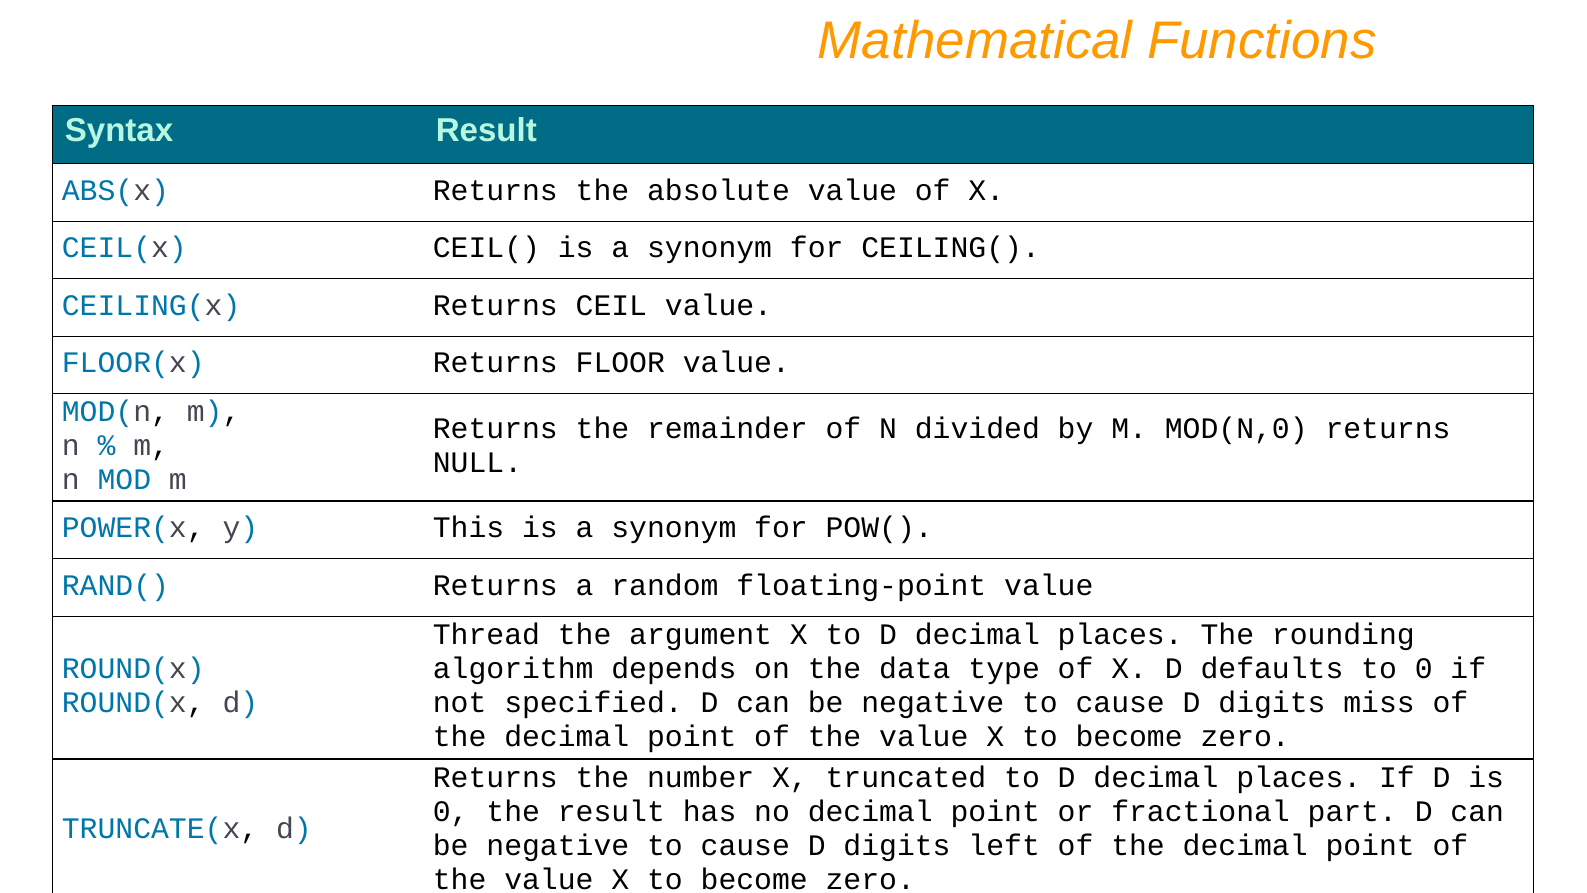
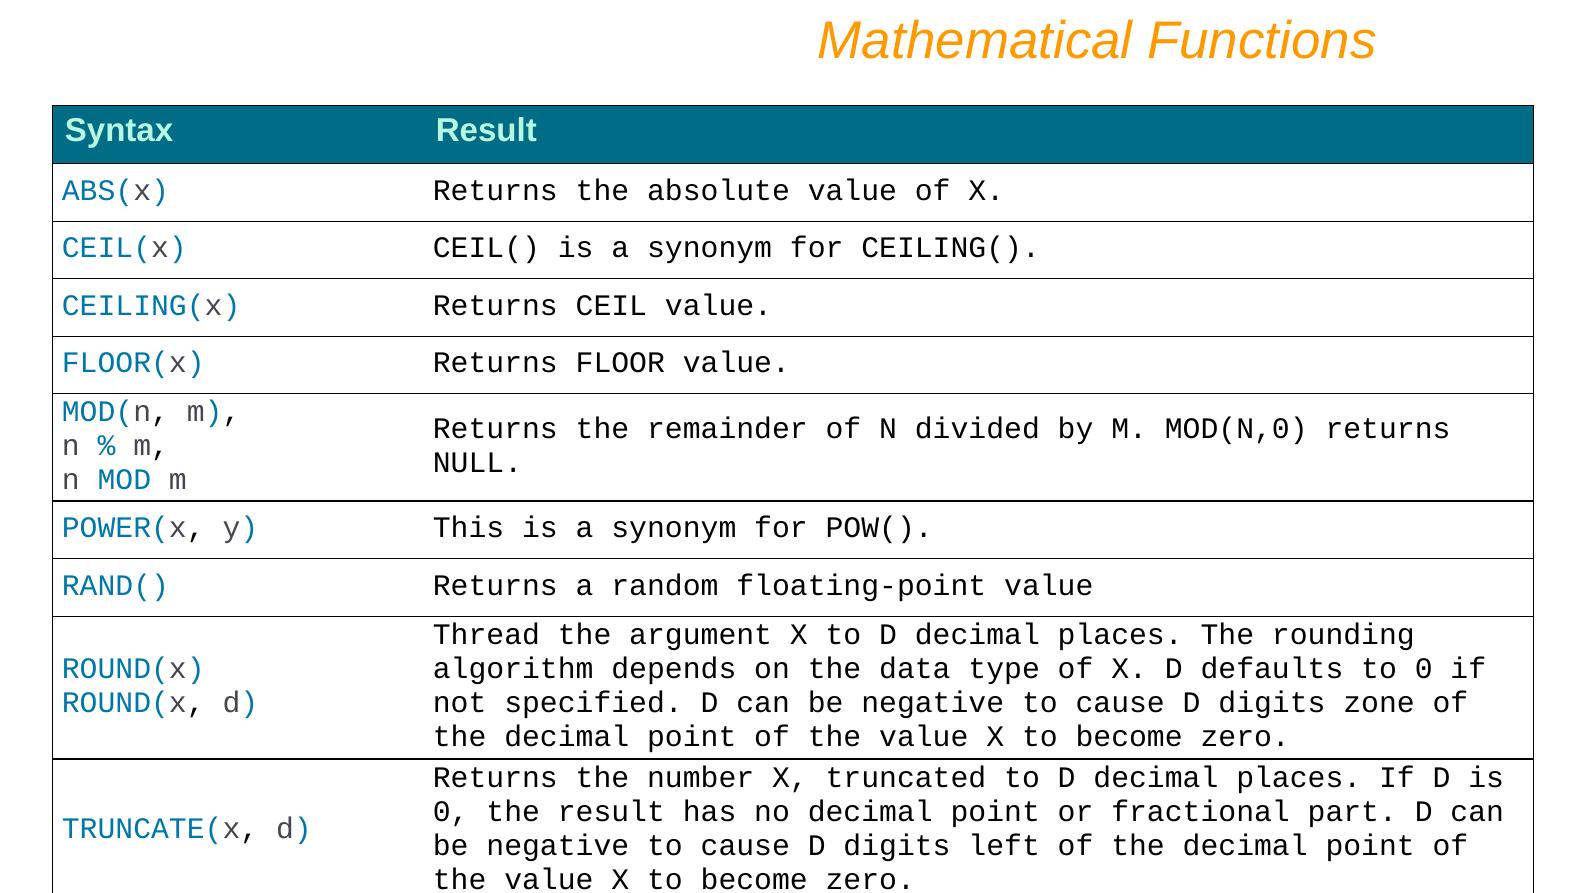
miss: miss -> zone
